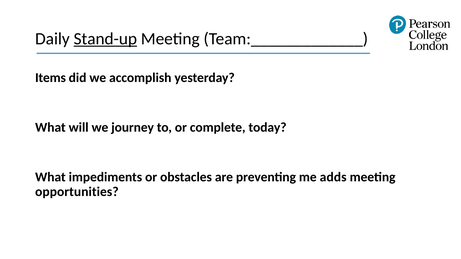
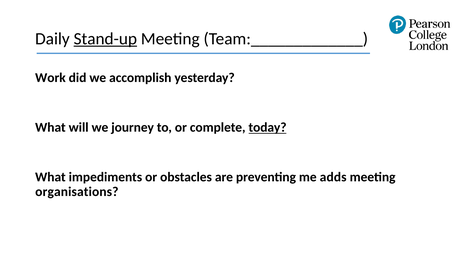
Items: Items -> Work
today underline: none -> present
opportunities: opportunities -> organisations
